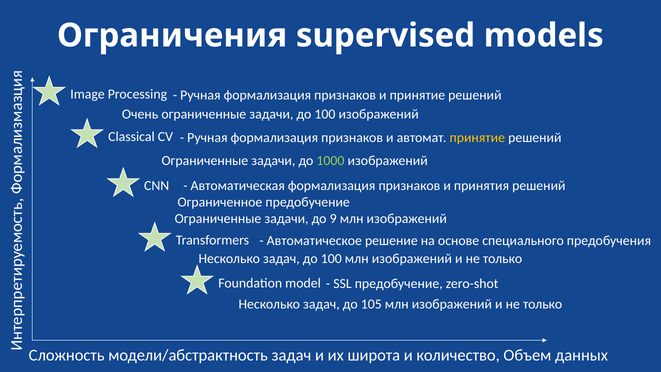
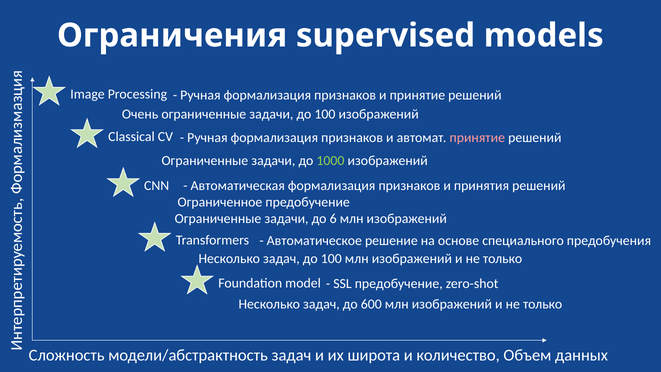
принятие at (477, 137) colour: yellow -> pink
9: 9 -> 6
105: 105 -> 600
